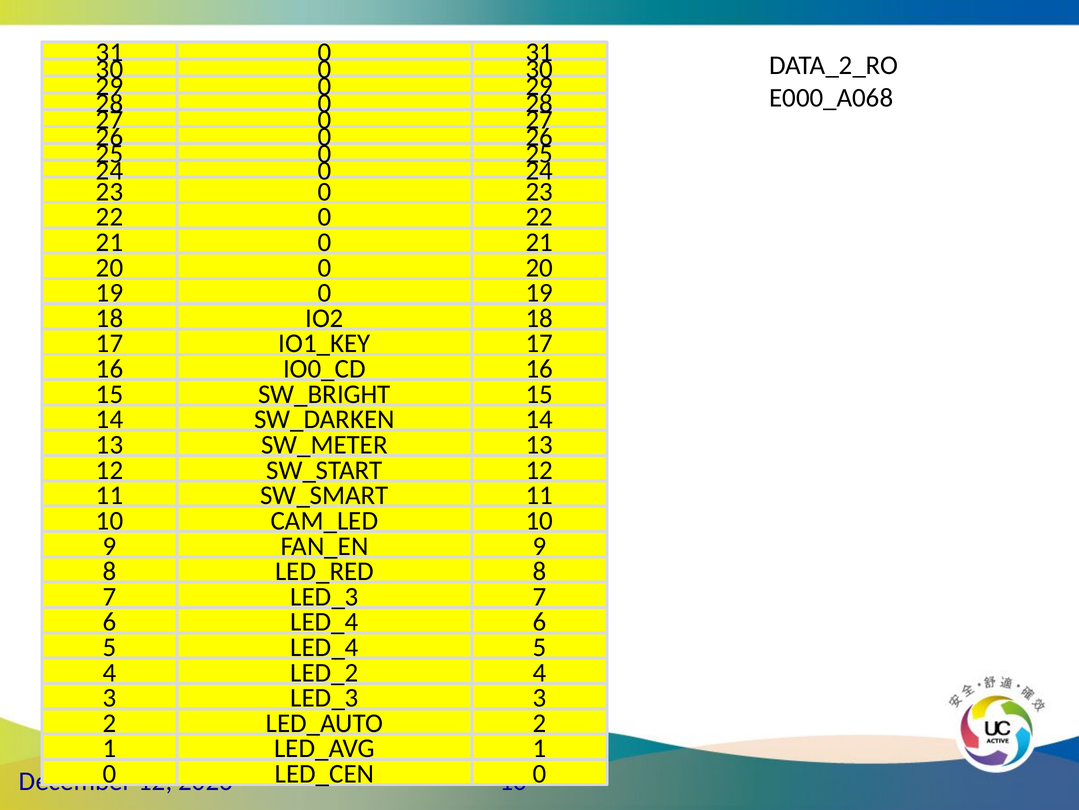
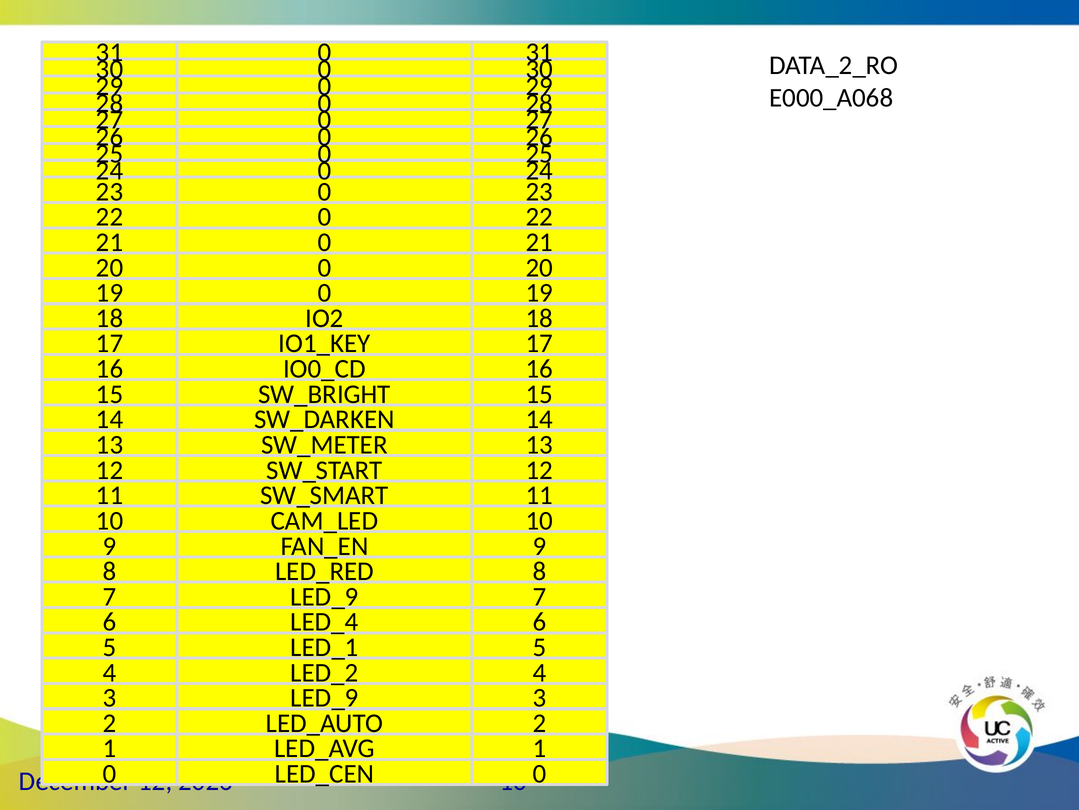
LED_3 at (325, 596): LED_3 -> LED_9
LED_4 at (325, 647): LED_4 -> LED_1
LED_3 at (325, 697): LED_3 -> LED_9
